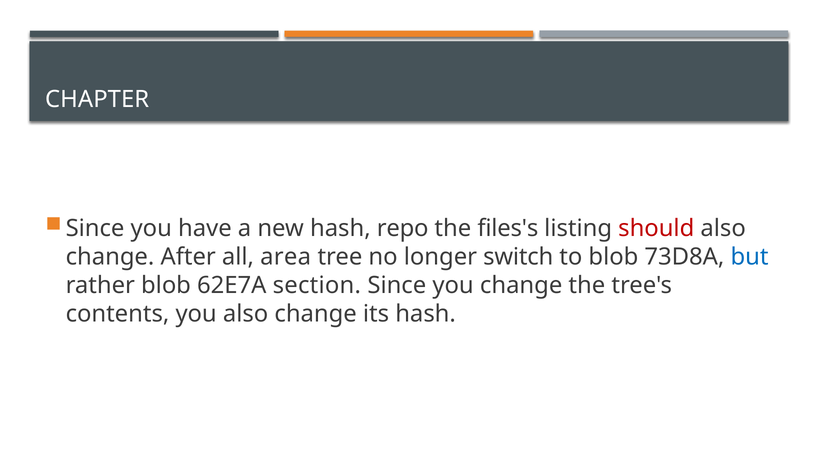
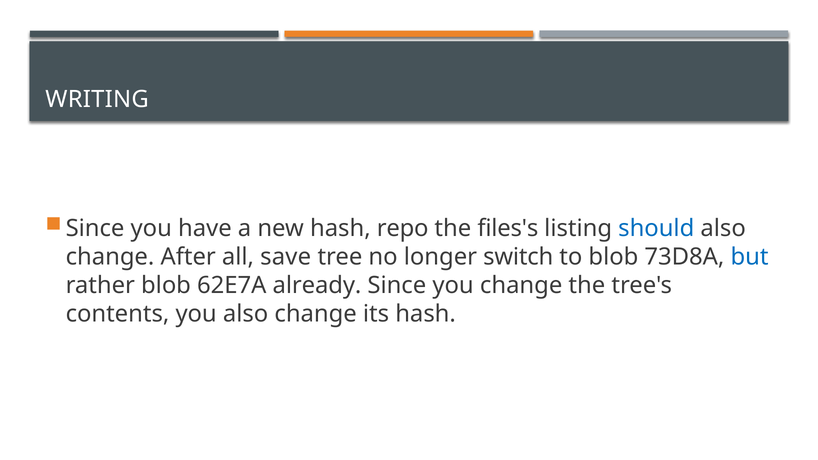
CHAPTER: CHAPTER -> WRITING
should colour: red -> blue
area: area -> save
section: section -> already
